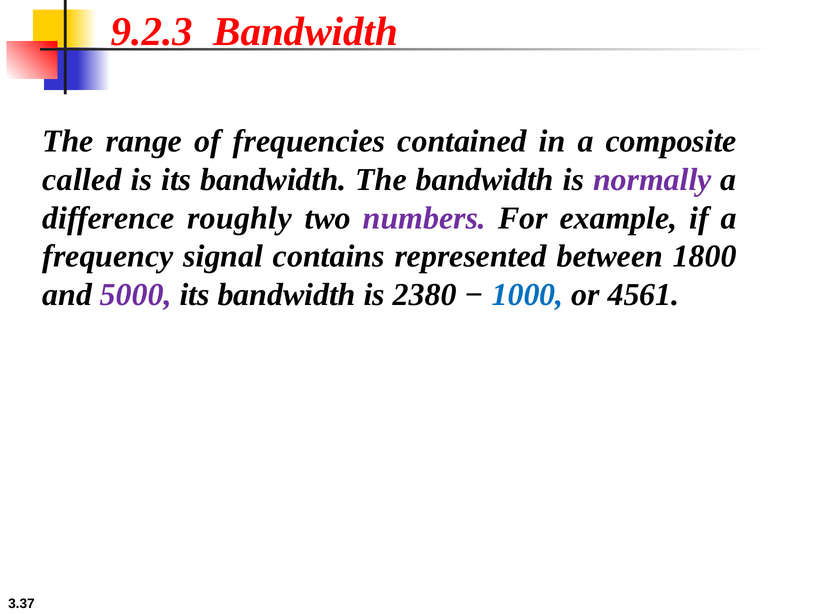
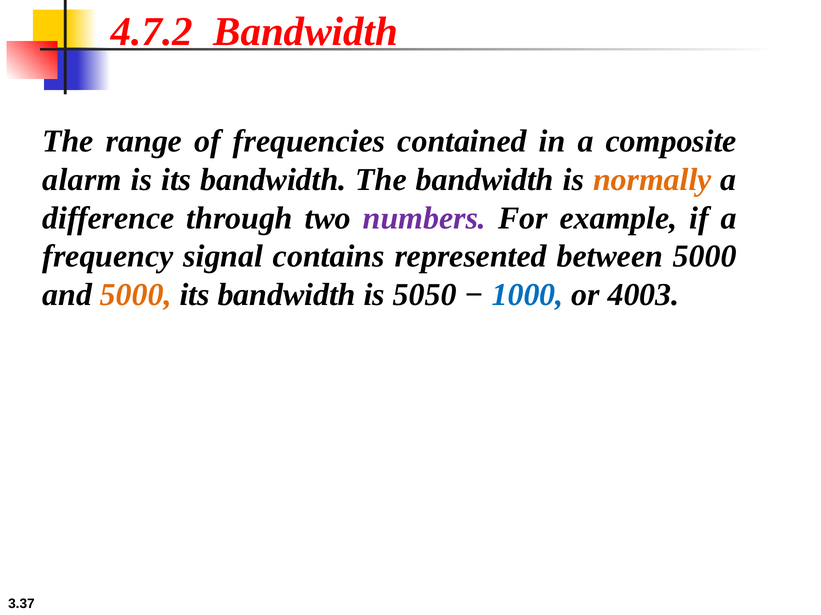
9.2.3: 9.2.3 -> 4.7.2
called: called -> alarm
normally colour: purple -> orange
roughly: roughly -> through
between 1800: 1800 -> 5000
5000 at (136, 295) colour: purple -> orange
2380: 2380 -> 5050
4561: 4561 -> 4003
